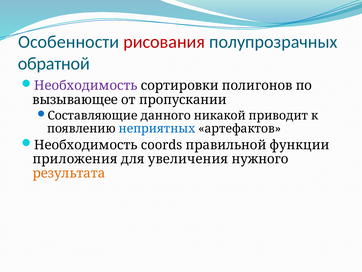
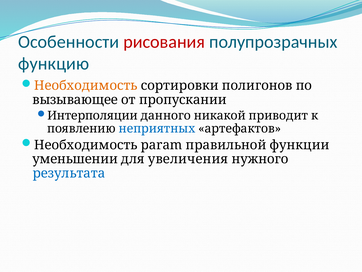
обратной: обратной -> функцию
Необходимость at (86, 85) colour: purple -> orange
Составляющие: Составляющие -> Интерполяции
coords: coords -> param
приложения: приложения -> уменьшении
результата colour: orange -> blue
